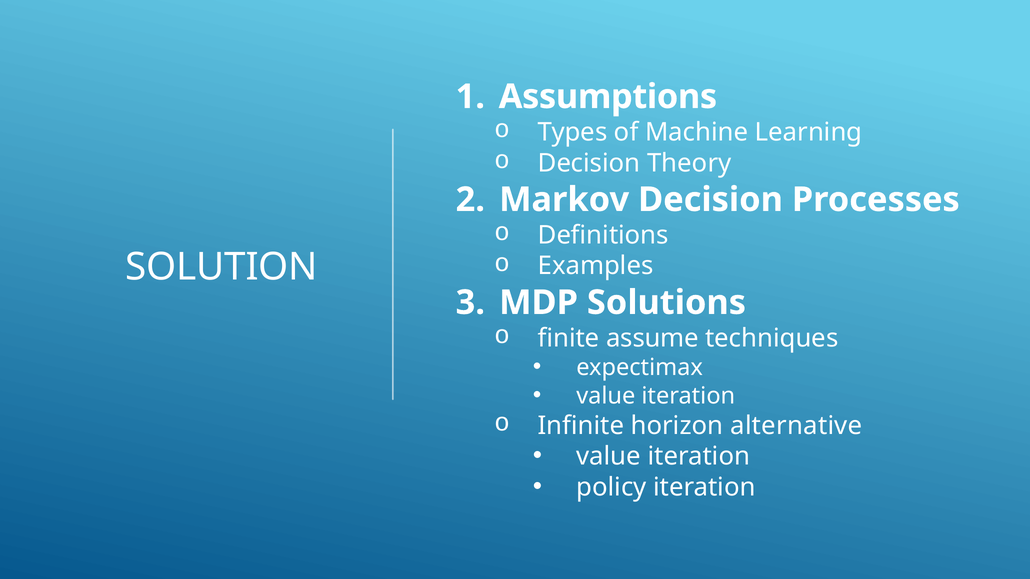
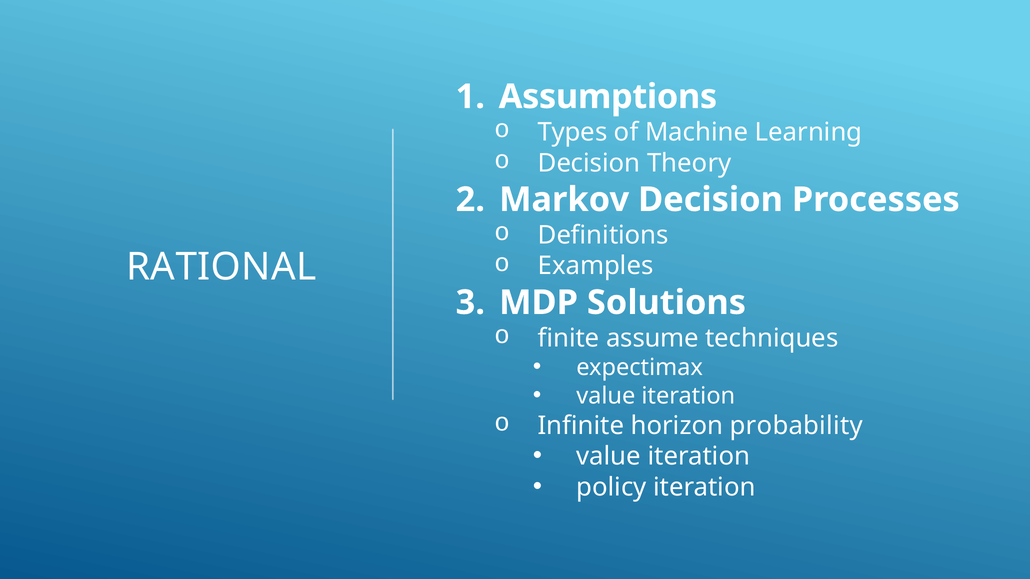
SOLUTION: SOLUTION -> RATIONAL
alternative: alternative -> probability
